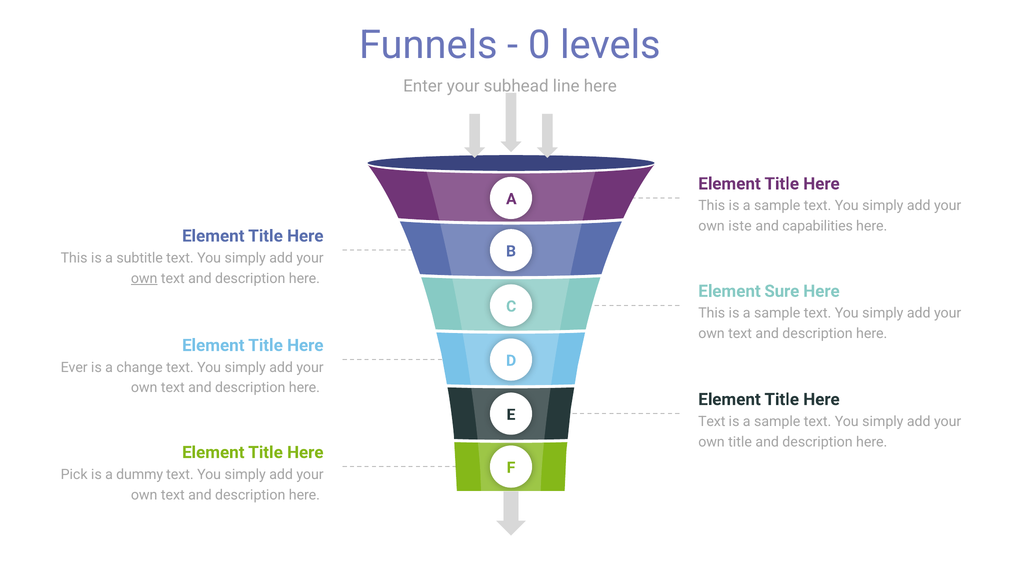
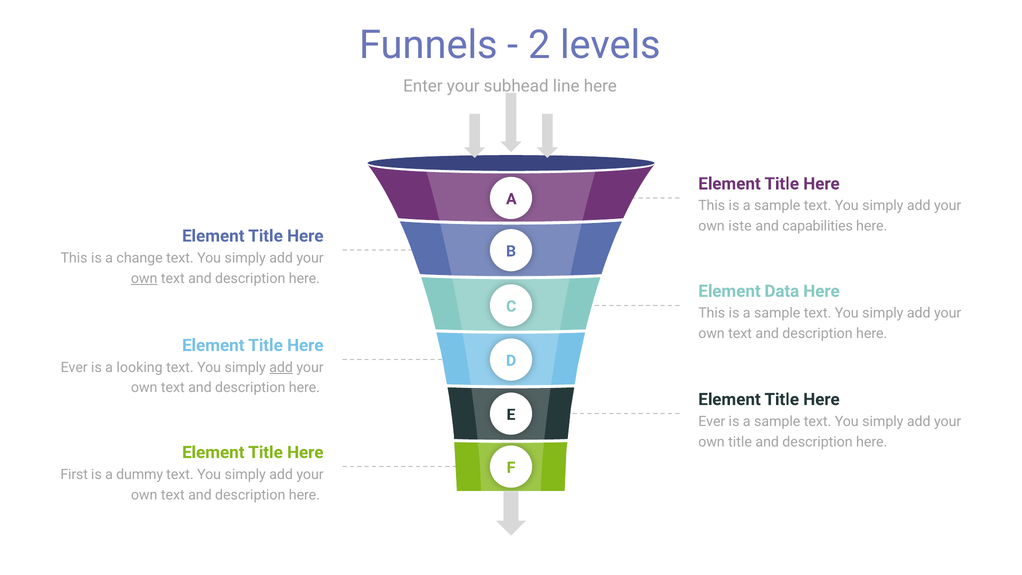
0: 0 -> 2
subtitle: subtitle -> change
Sure: Sure -> Data
change: change -> looking
add at (281, 367) underline: none -> present
Text at (712, 421): Text -> Ever
Pick: Pick -> First
